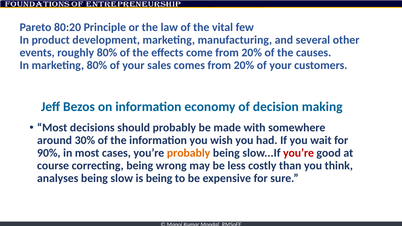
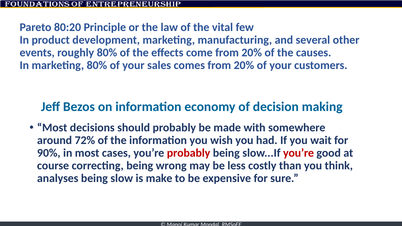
30%: 30% -> 72%
probably at (189, 153) colour: orange -> red
is being: being -> make
